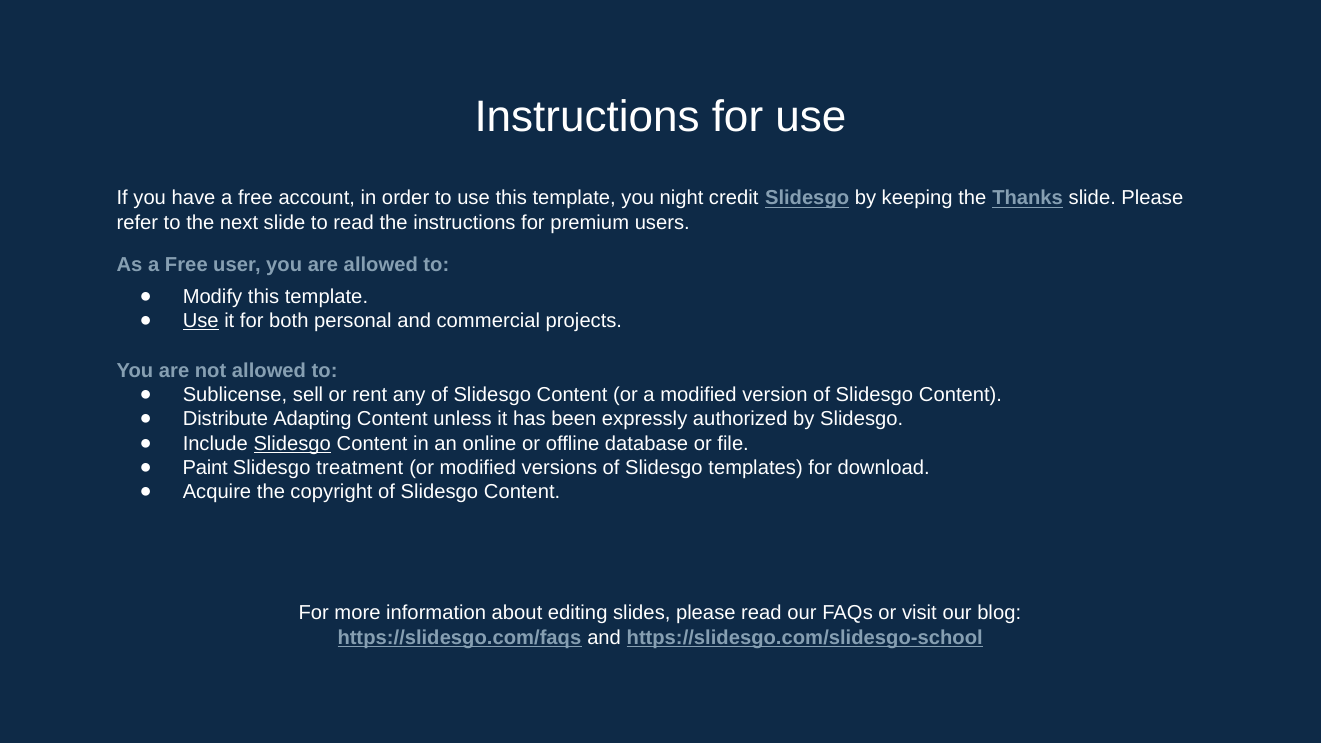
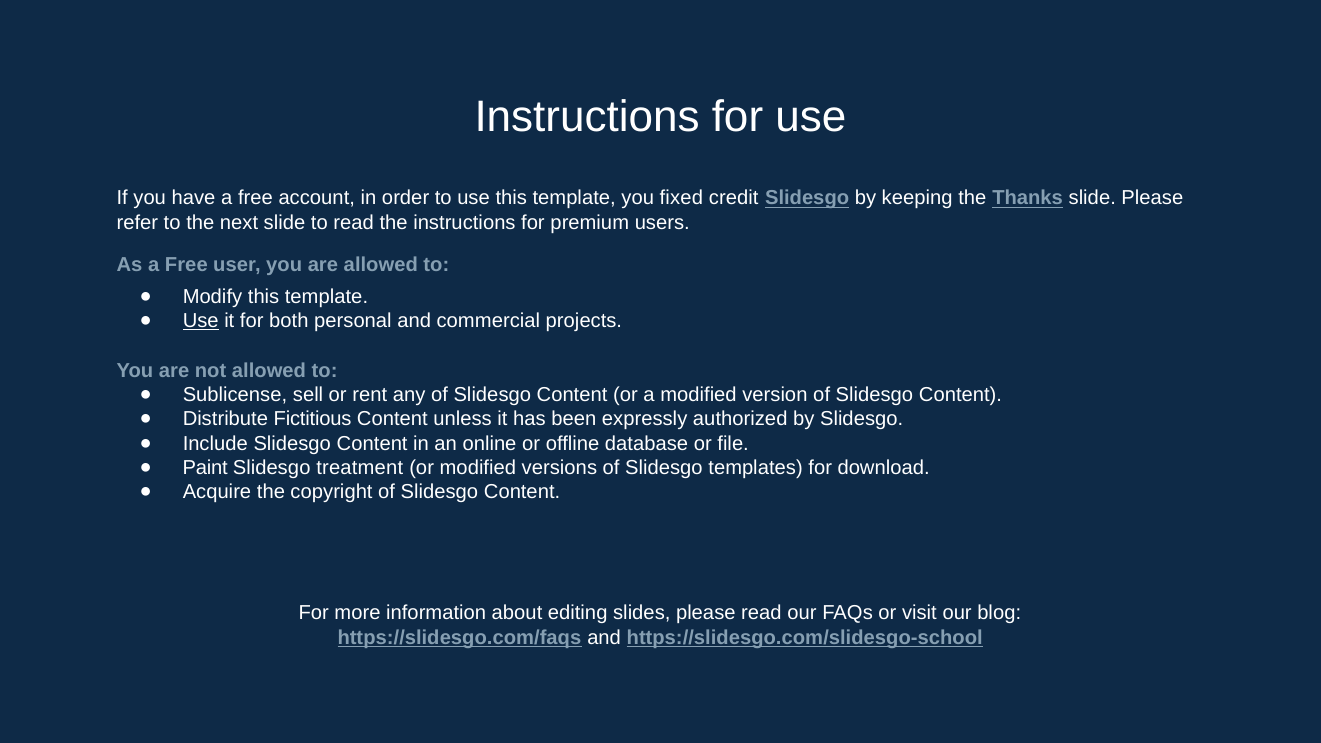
night: night -> fixed
Adapting: Adapting -> Fictitious
Slidesgo at (292, 444) underline: present -> none
